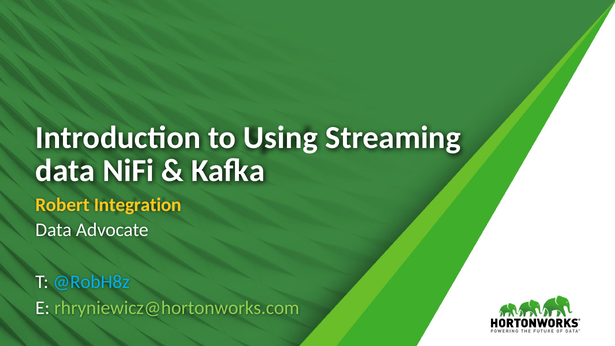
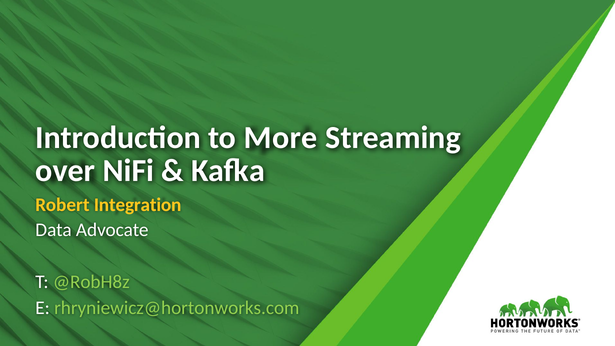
Using: Using -> More
data at (65, 171): data -> over
@RobH8z colour: light blue -> light green
